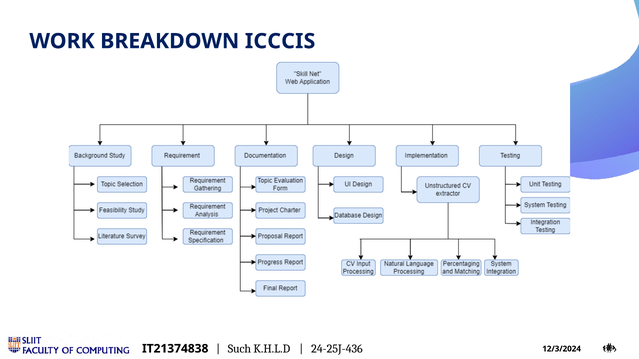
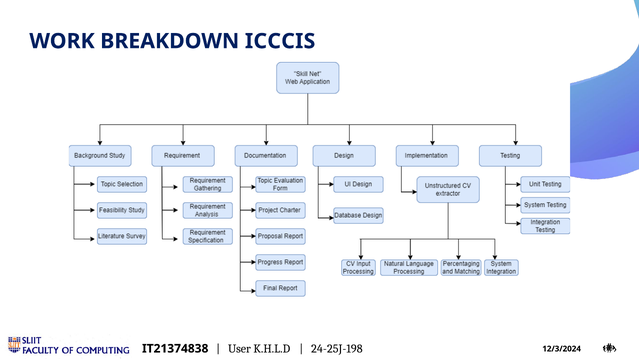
Such: Such -> User
24-25J-436: 24-25J-436 -> 24-25J-198
